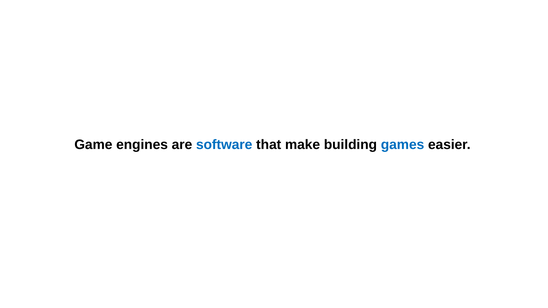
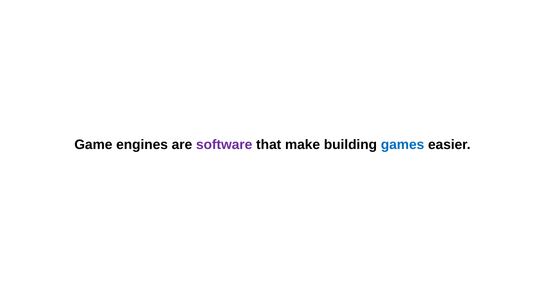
software colour: blue -> purple
